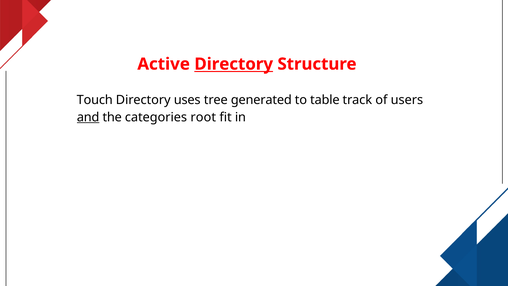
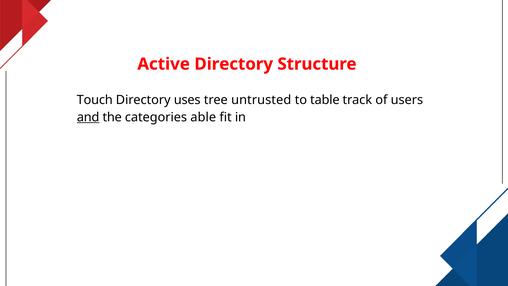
Directory at (234, 64) underline: present -> none
generated: generated -> untrusted
root: root -> able
